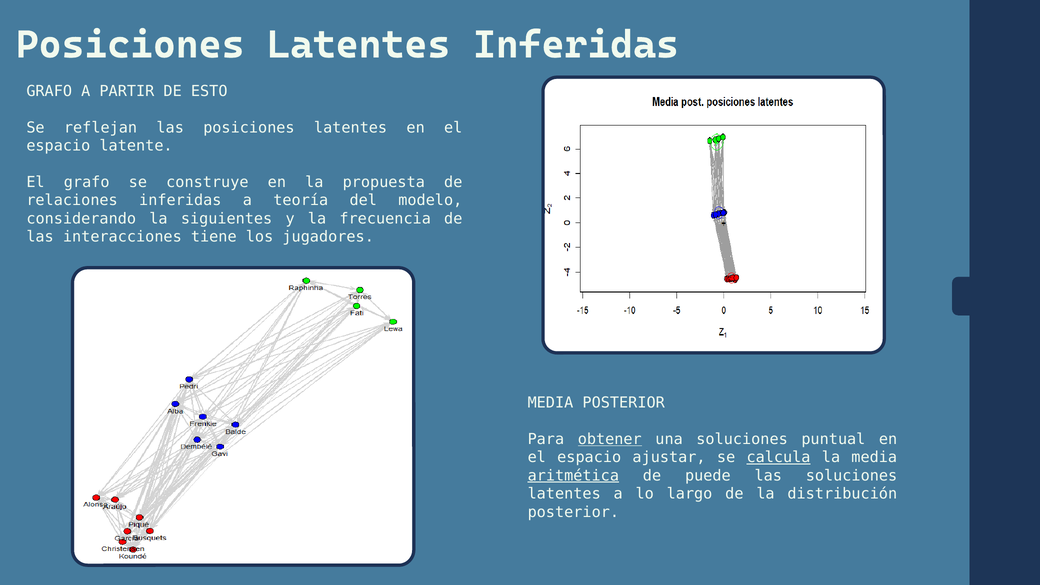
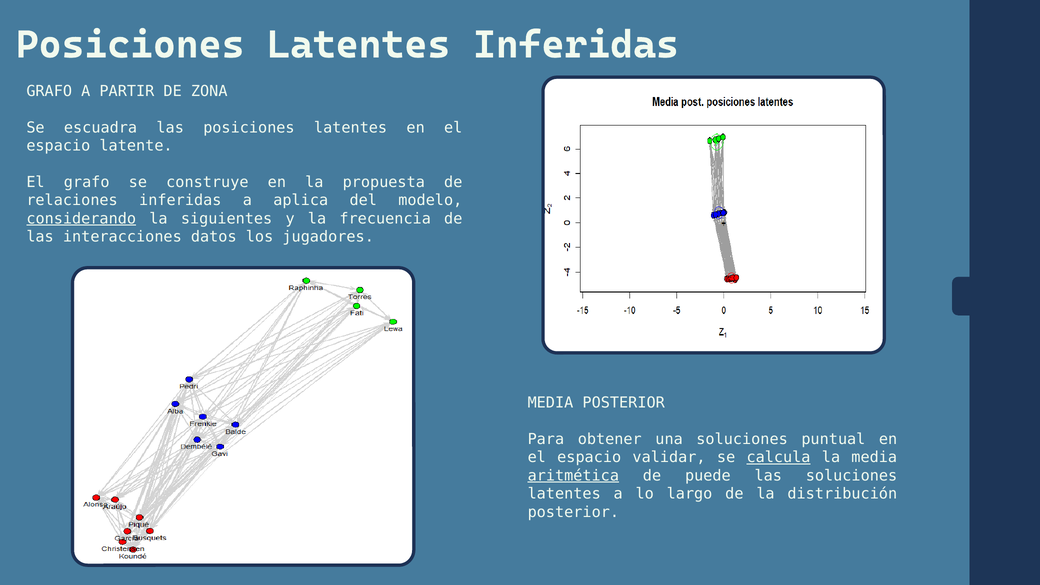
ESTO: ESTO -> ZONA
reflejan: reflejan -> escuadra
teoría: teoría -> aplica
considerando underline: none -> present
tiene: tiene -> datos
obtener underline: present -> none
ajustar: ajustar -> validar
